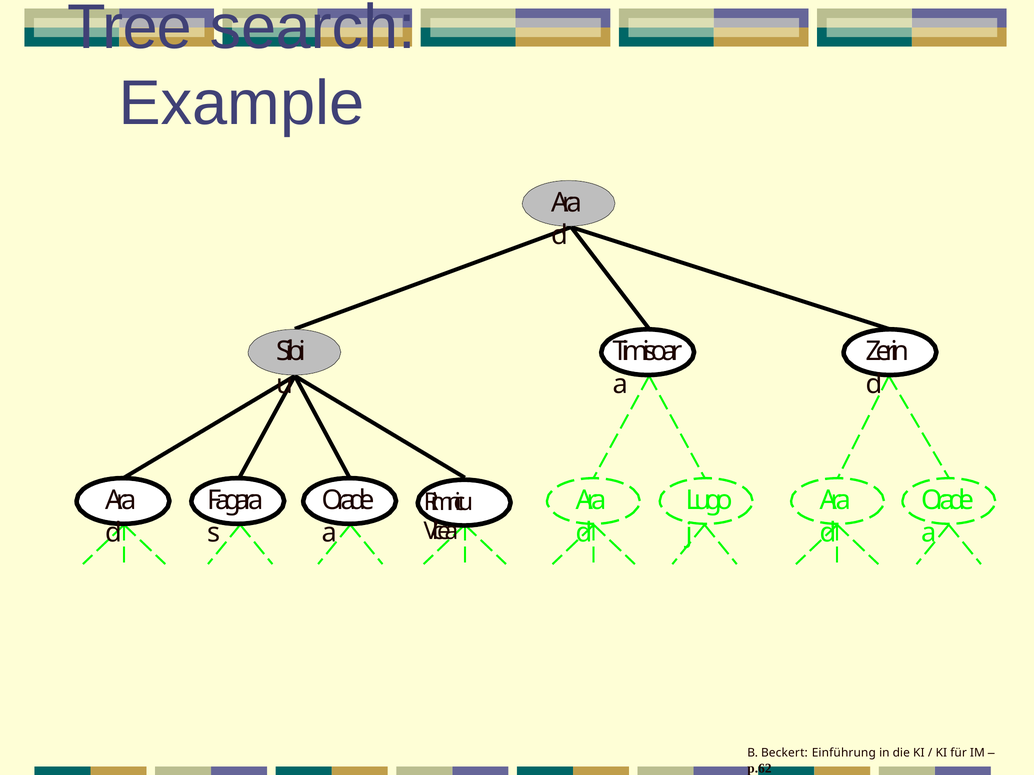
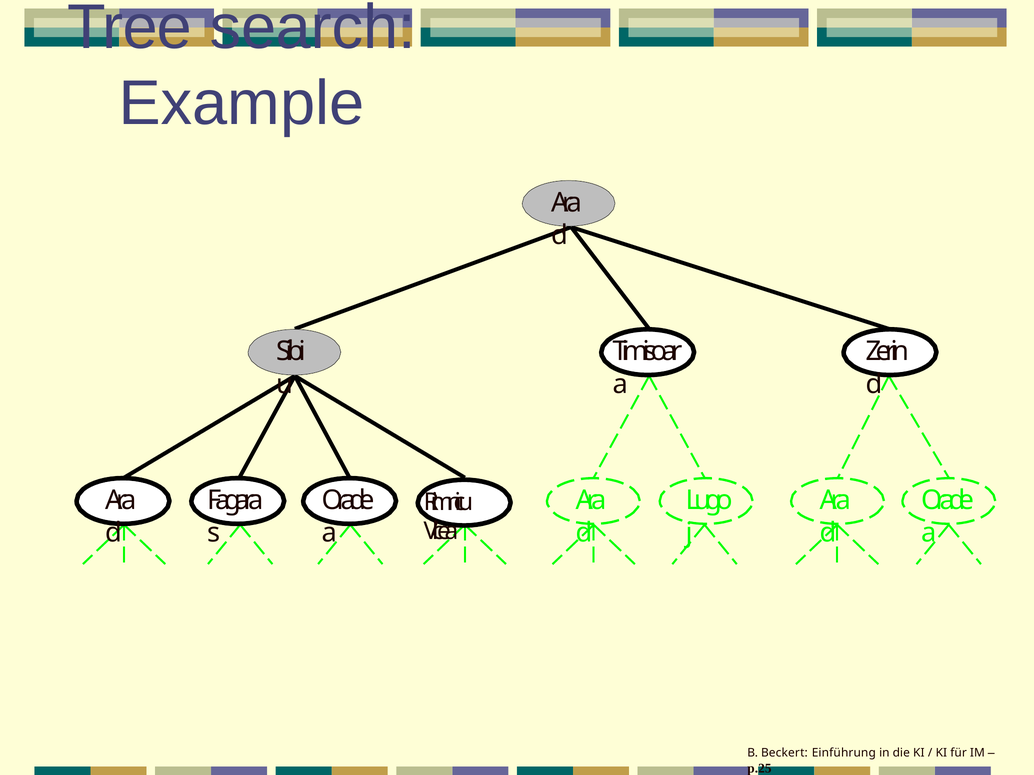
p.62: p.62 -> p.25
